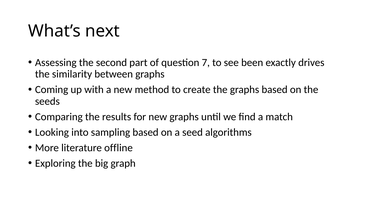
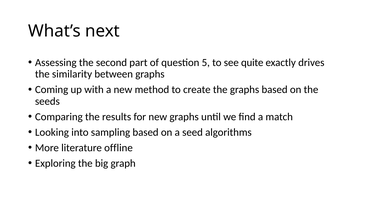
7: 7 -> 5
been: been -> quite
